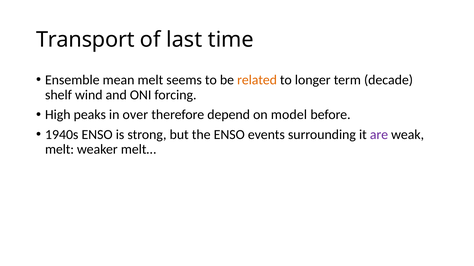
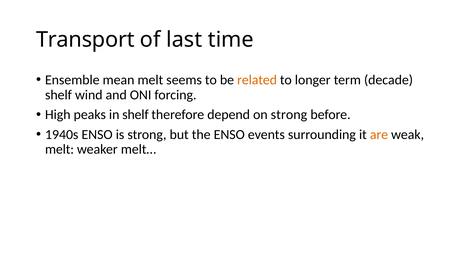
in over: over -> shelf
on model: model -> strong
are colour: purple -> orange
